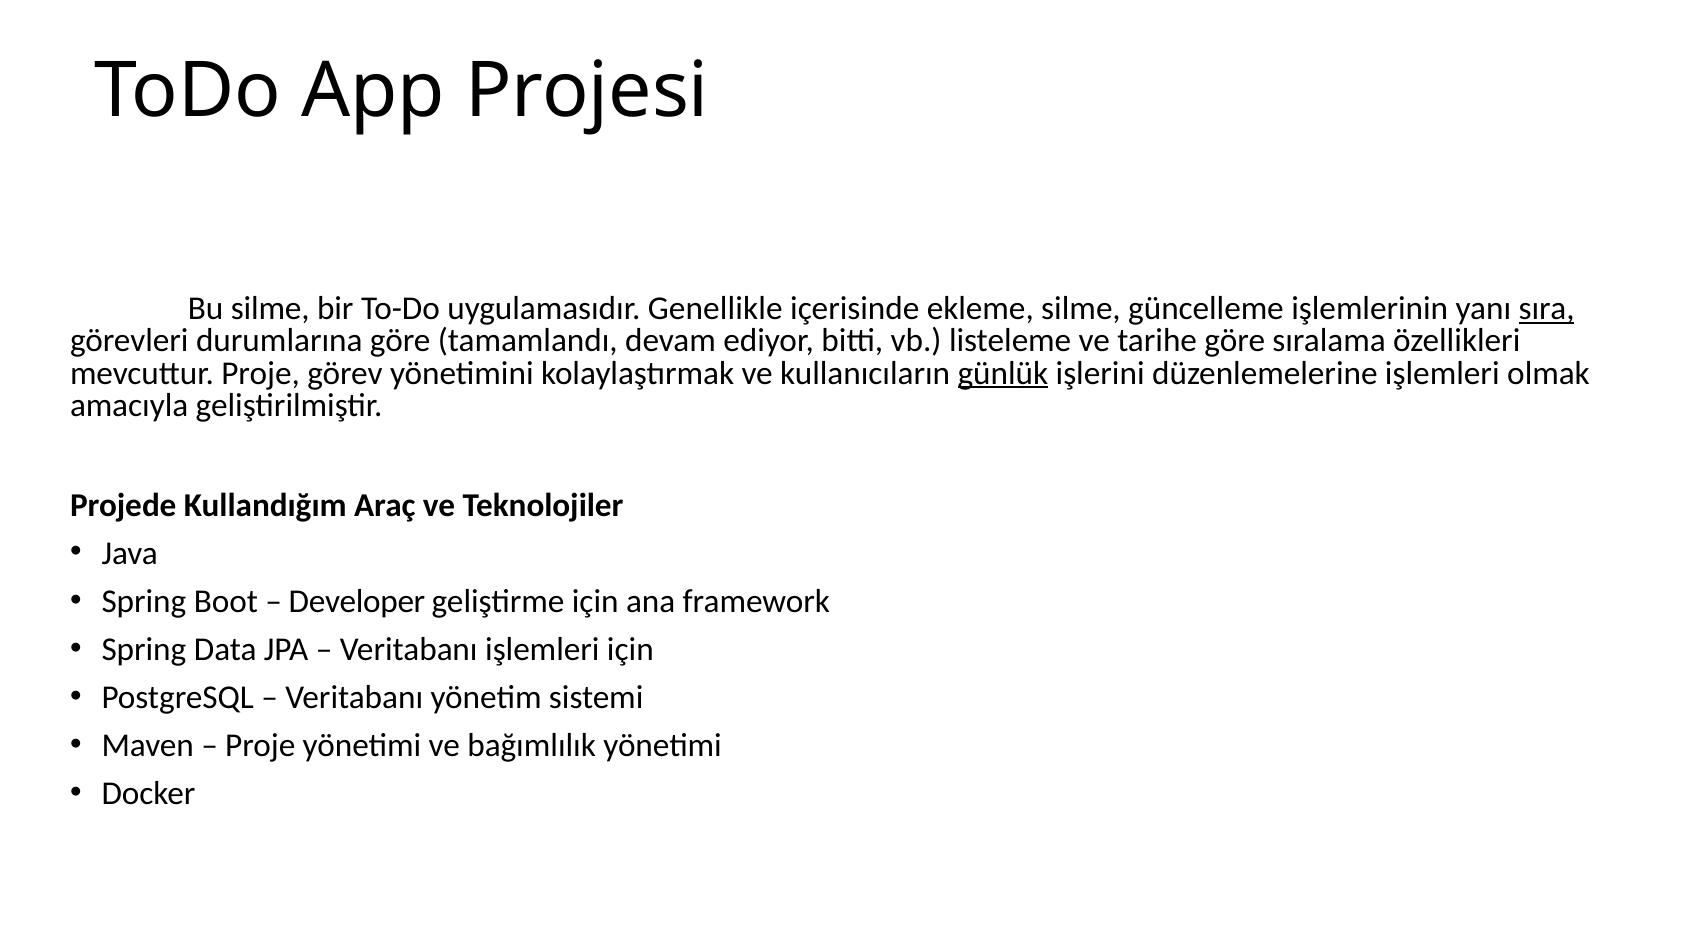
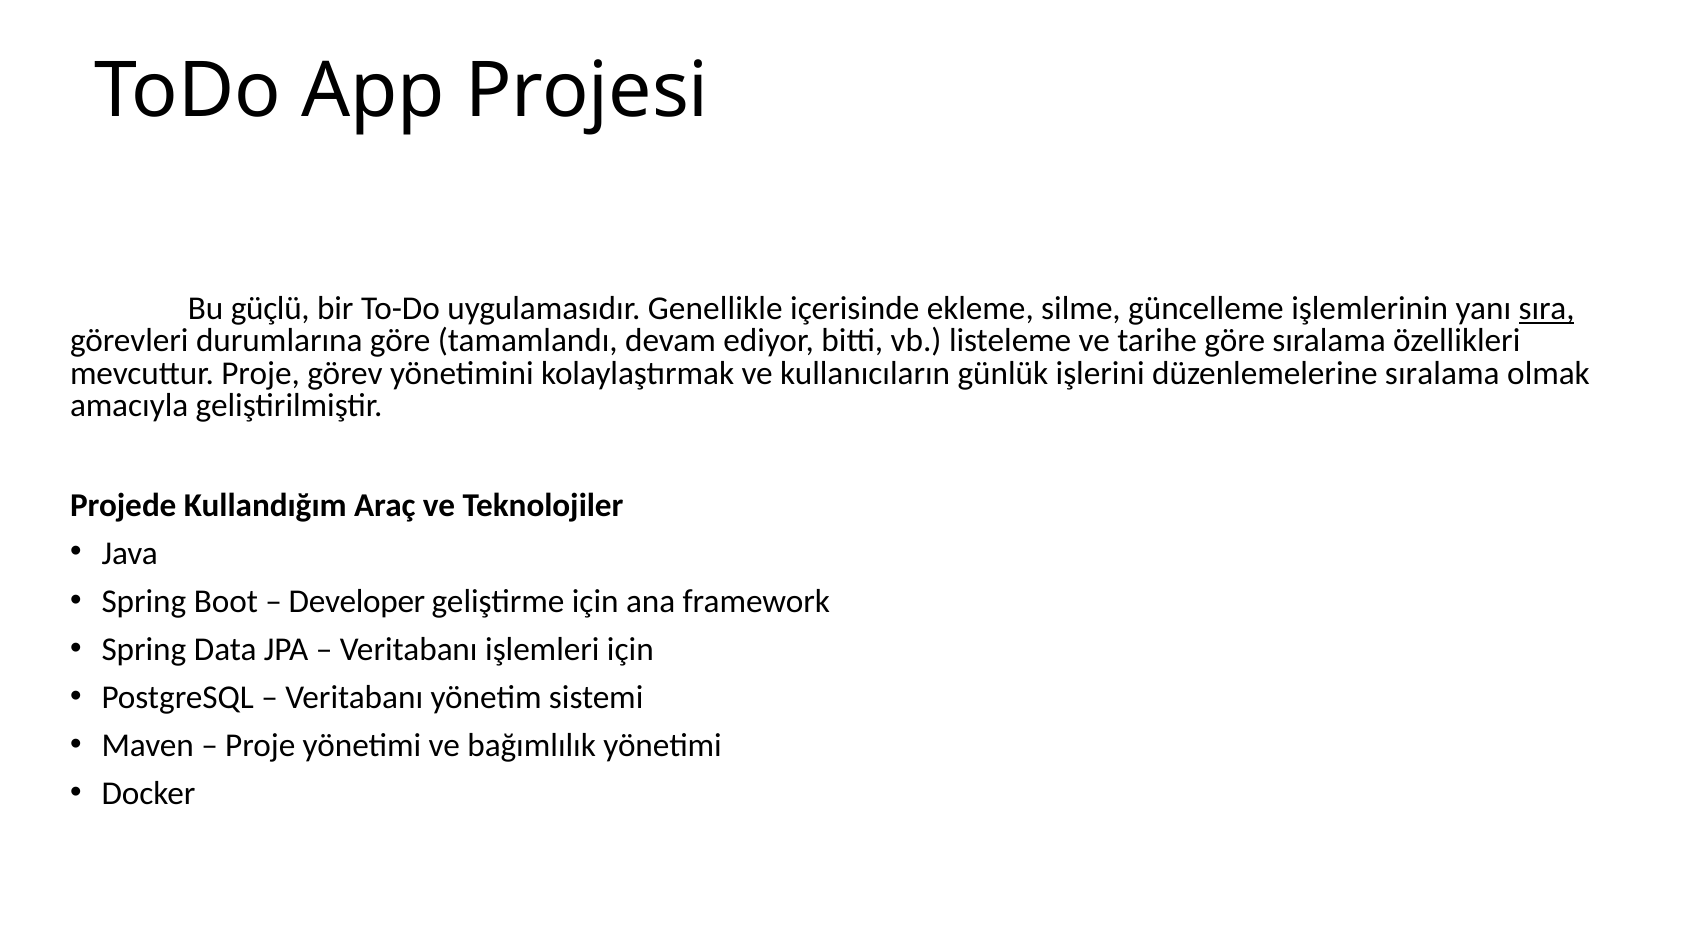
Bu silme: silme -> güçlü
günlük underline: present -> none
düzenlemelerine işlemleri: işlemleri -> sıralama
